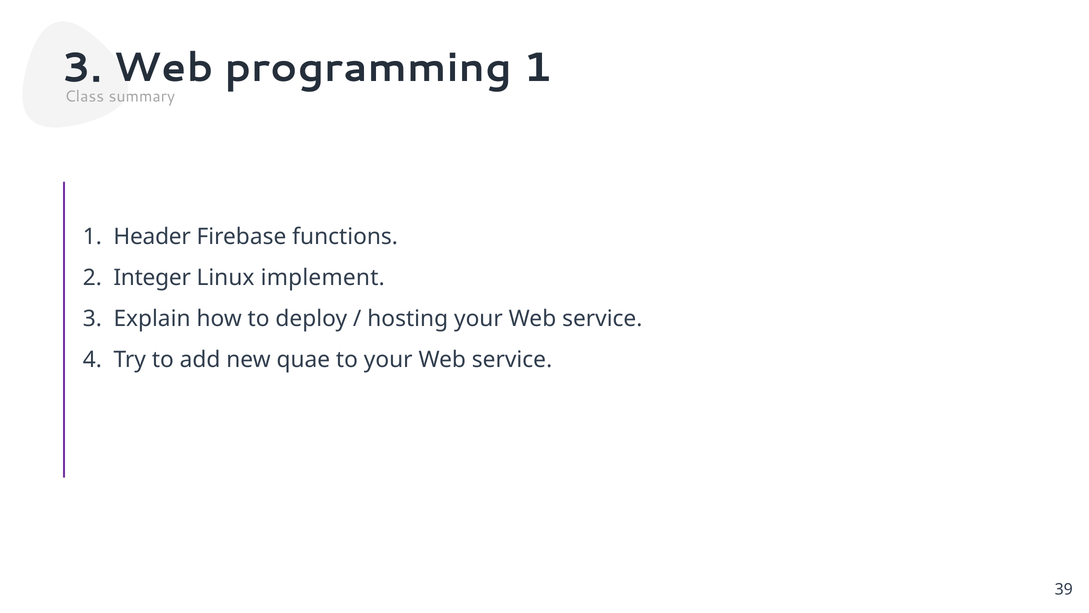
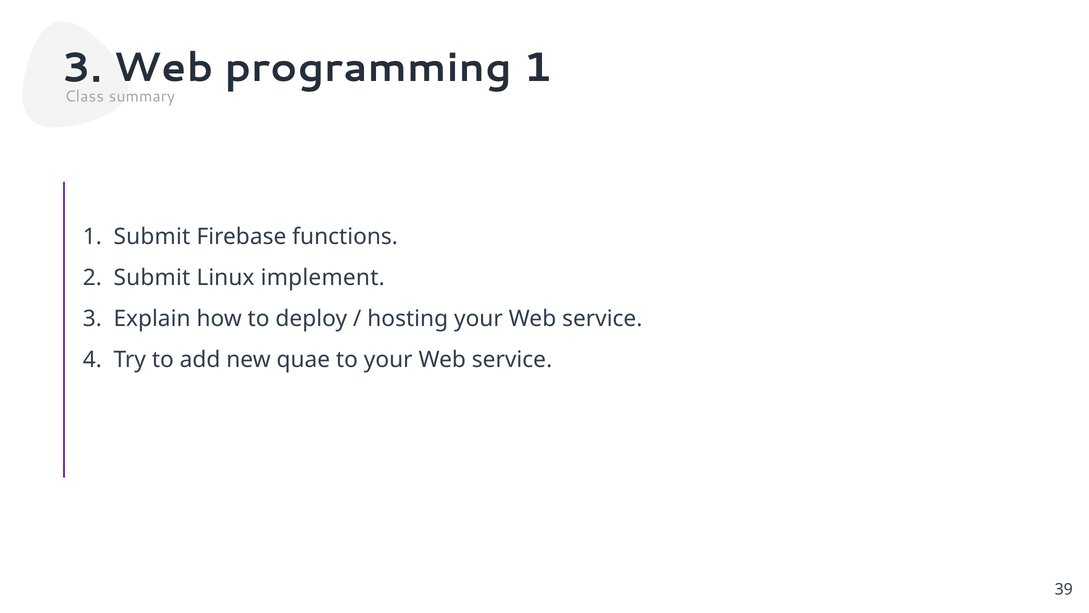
1 Header: Header -> Submit
Integer at (152, 278): Integer -> Submit
